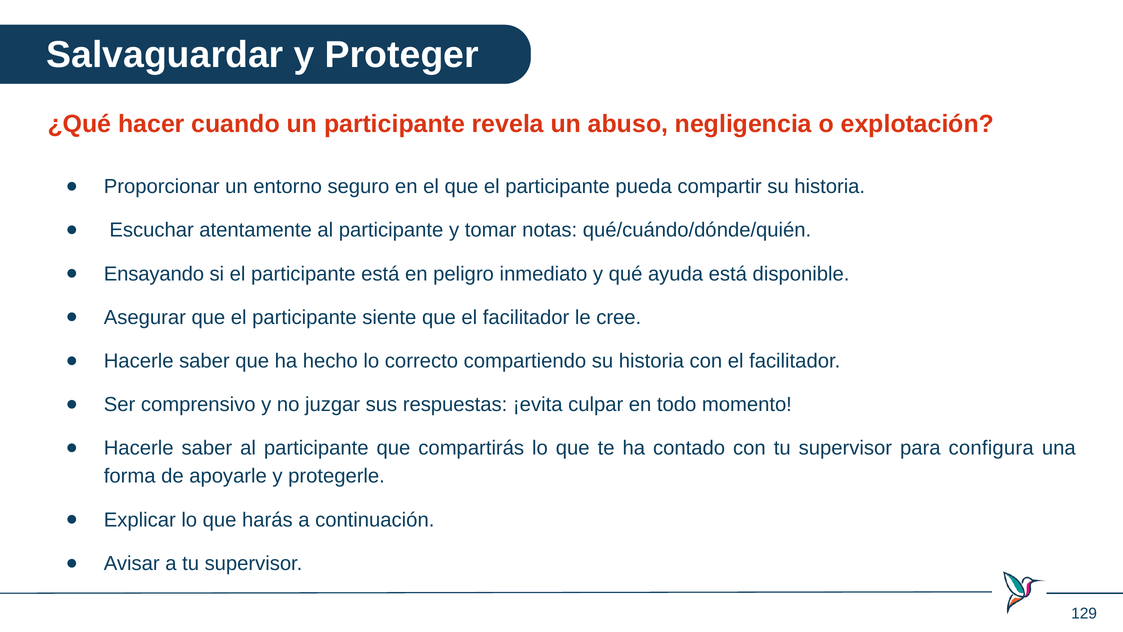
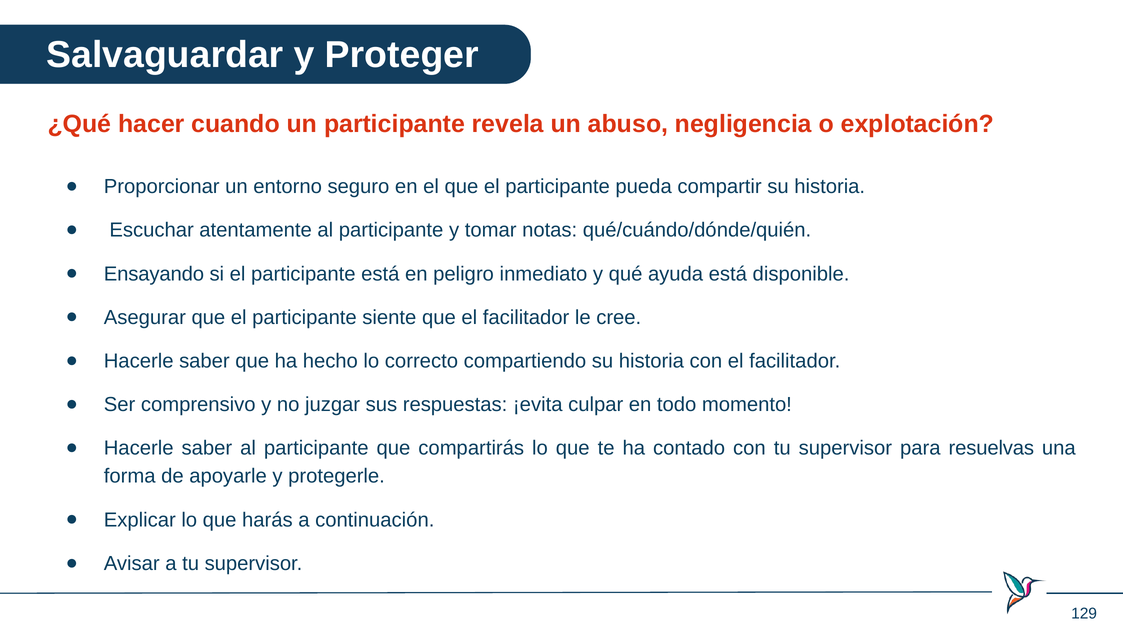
configura: configura -> resuelvas
